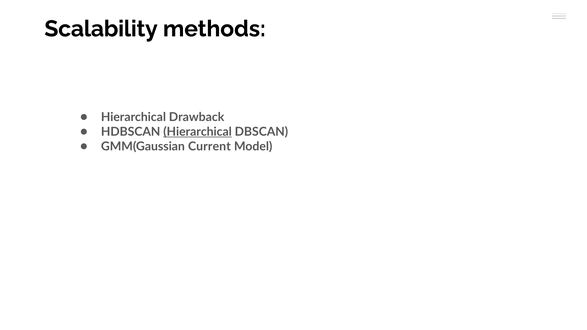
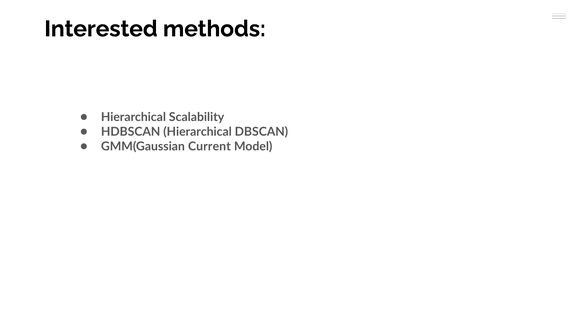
Scalability: Scalability -> Interested
Drawback: Drawback -> Scalability
Hierarchical at (198, 132) underline: present -> none
